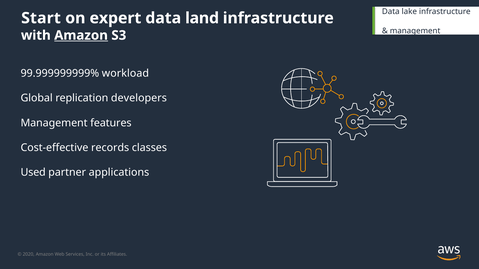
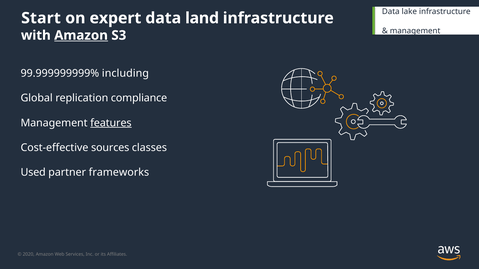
workload: workload -> including
developers: developers -> compliance
features underline: none -> present
records: records -> sources
applications: applications -> frameworks
